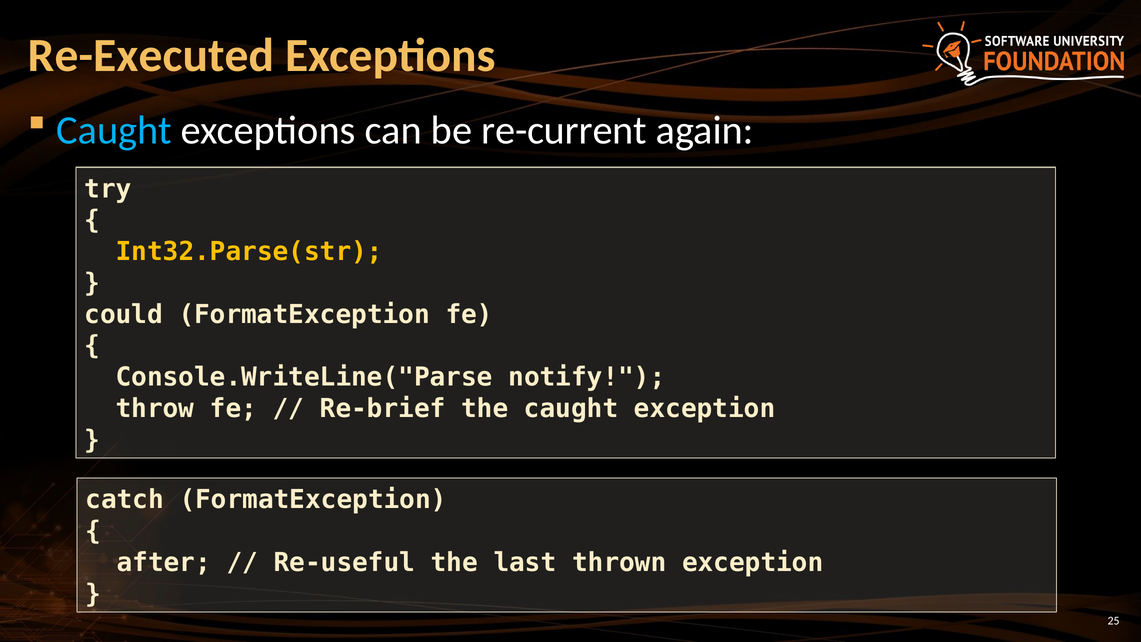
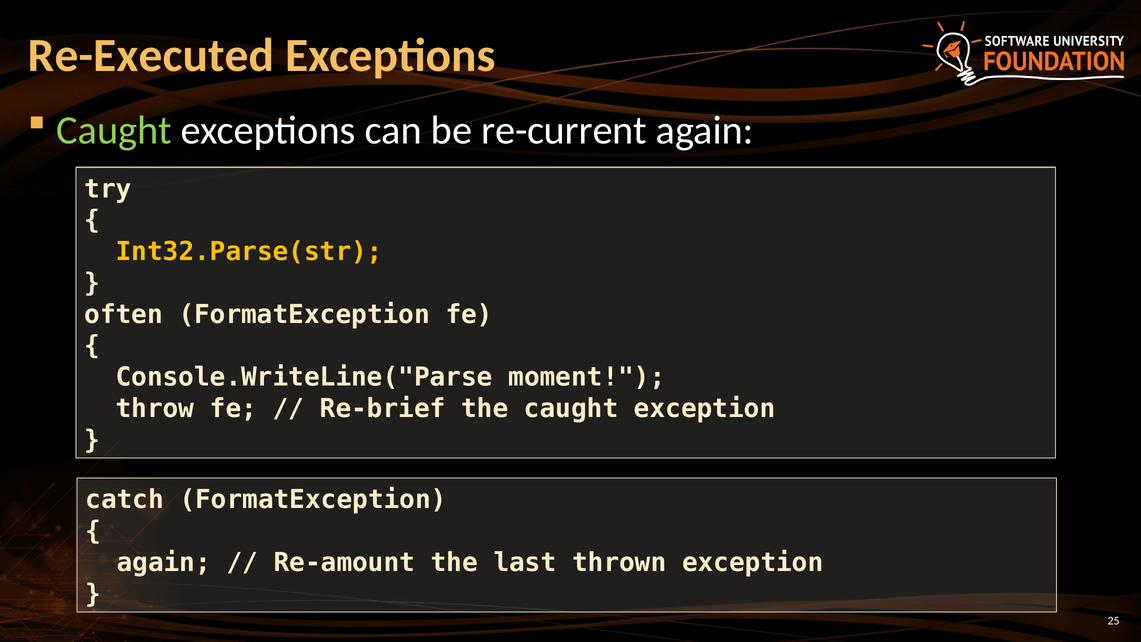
Caught at (114, 130) colour: light blue -> light green
could: could -> often
notify: notify -> moment
after at (164, 562): after -> again
Re-useful: Re-useful -> Re-amount
